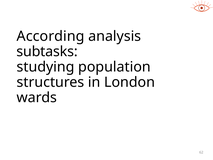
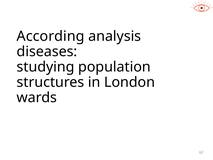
subtasks: subtasks -> diseases
